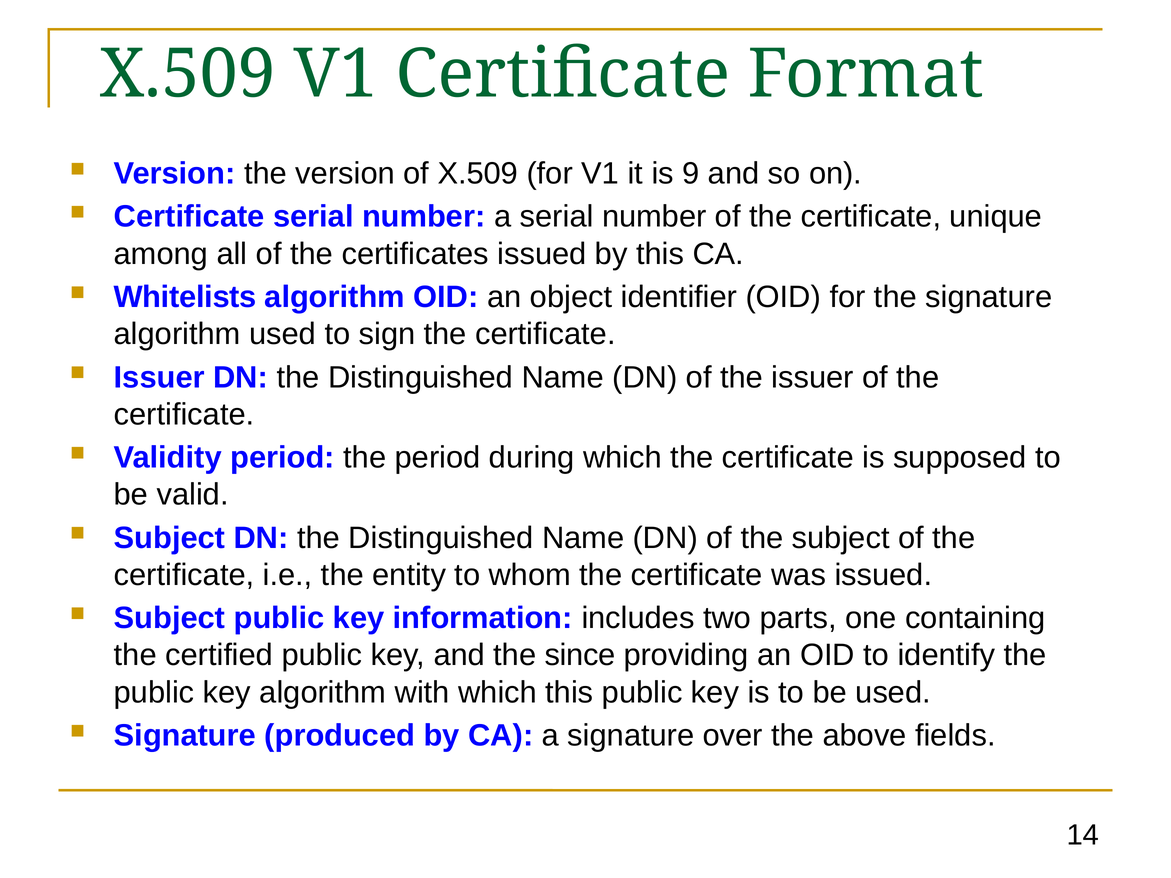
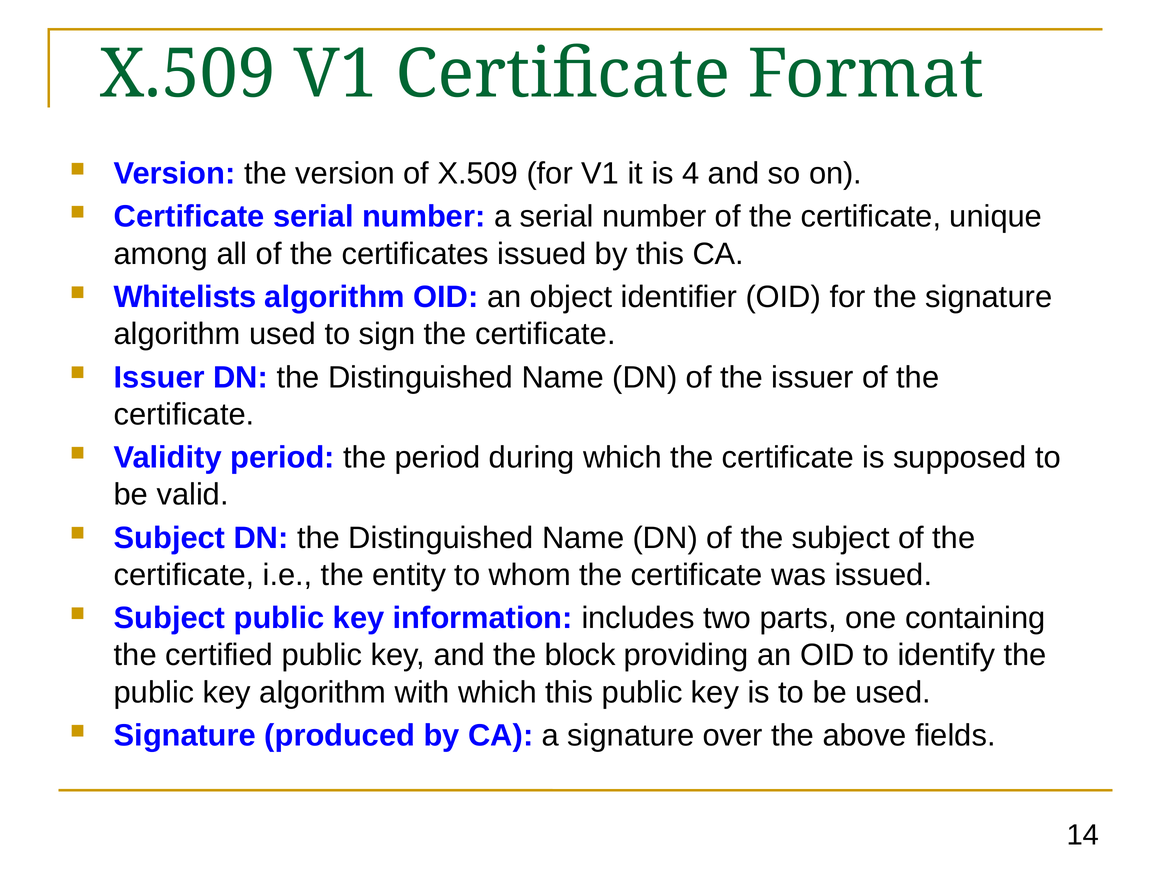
9: 9 -> 4
since: since -> block
